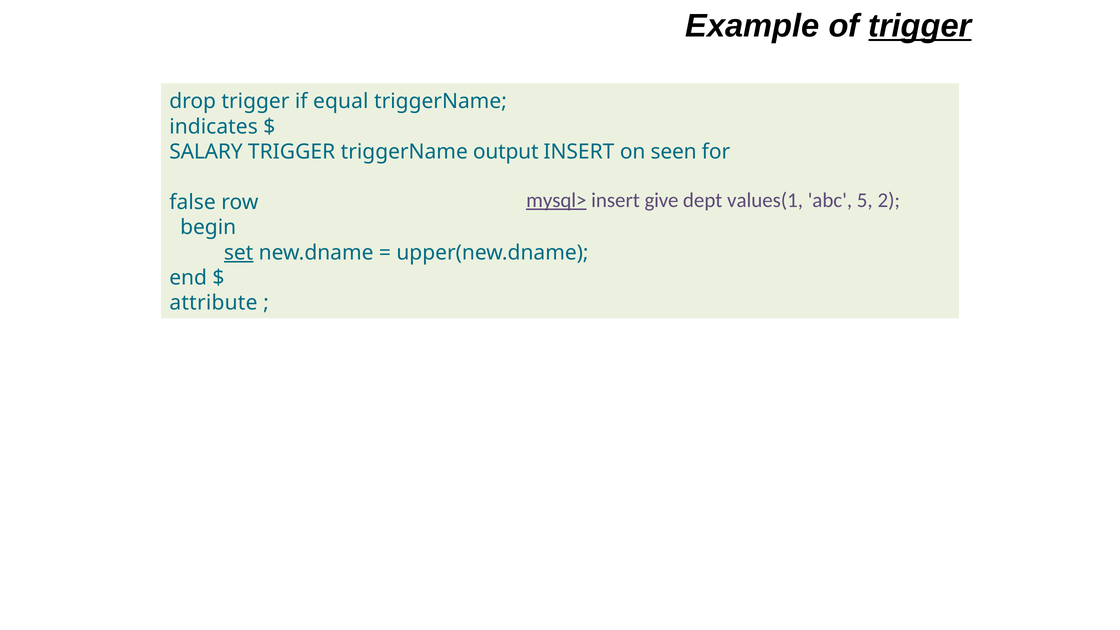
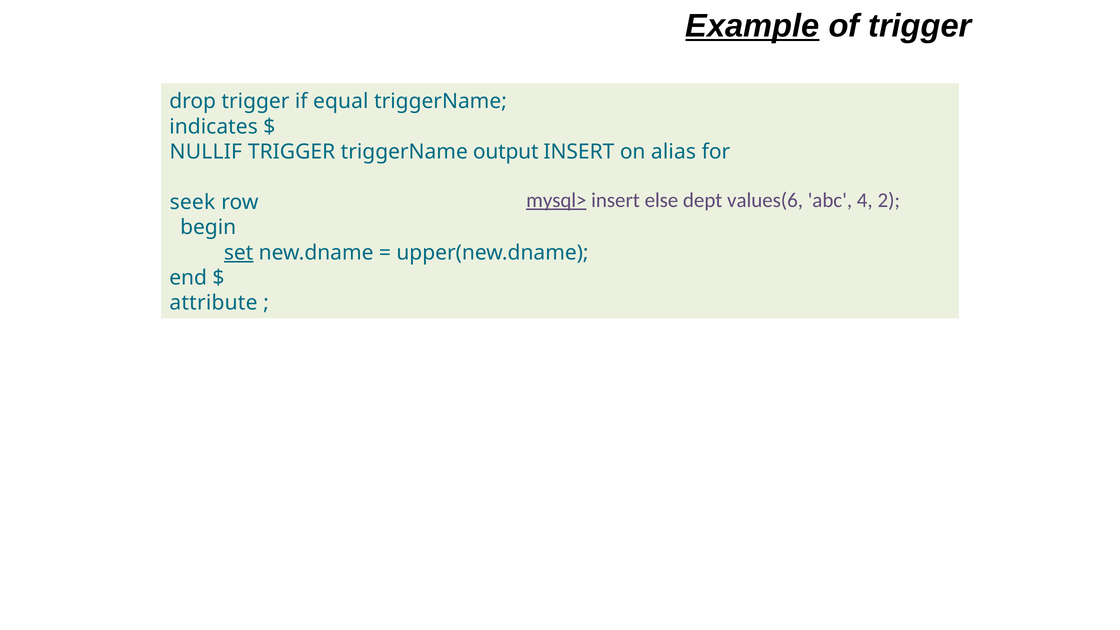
Example underline: none -> present
trigger at (920, 26) underline: present -> none
SALARY: SALARY -> NULLIF
seen: seen -> alias
give: give -> else
values(1: values(1 -> values(6
5: 5 -> 4
false: false -> seek
